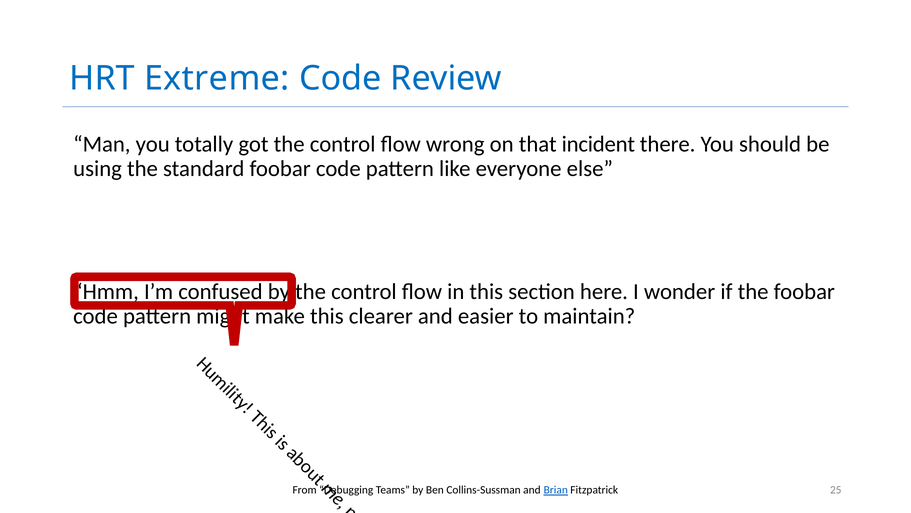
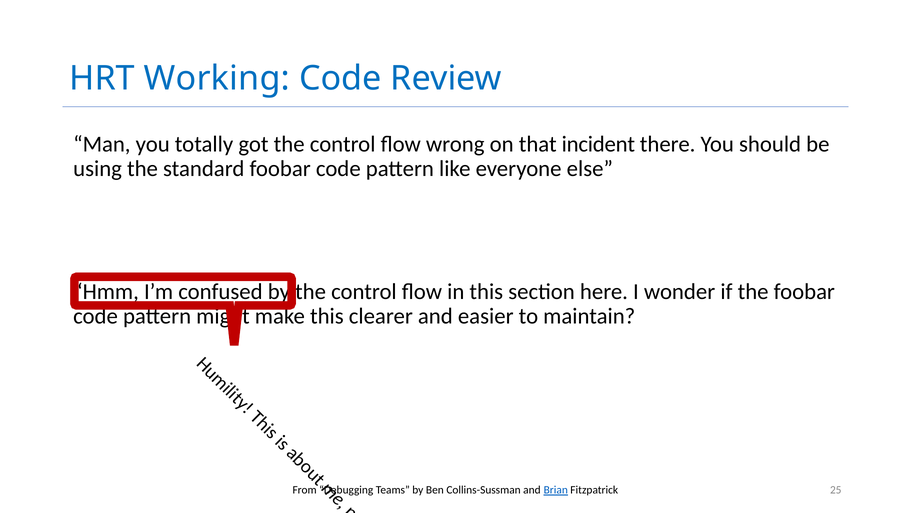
Extreme: Extreme -> Working
